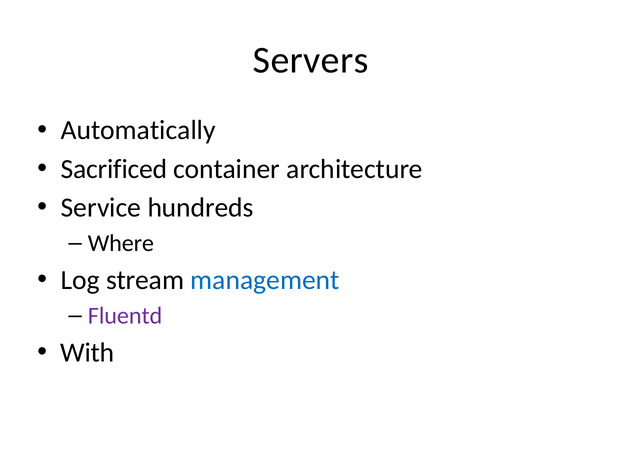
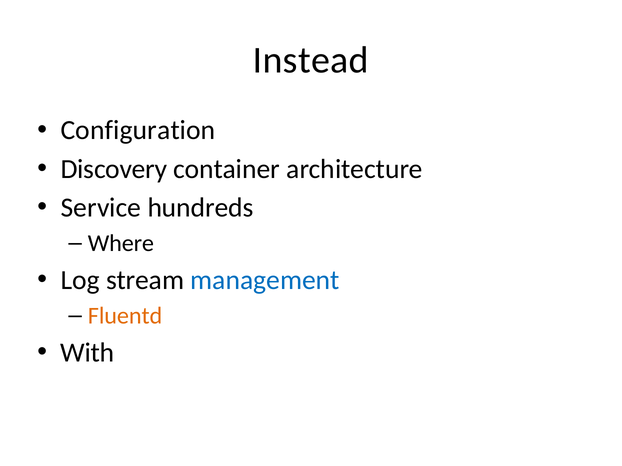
Servers: Servers -> Instead
Automatically: Automatically -> Configuration
Sacrificed: Sacrificed -> Discovery
Fluentd colour: purple -> orange
